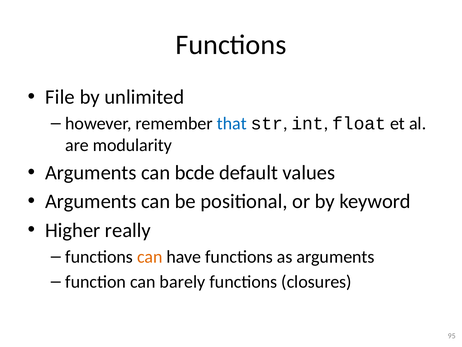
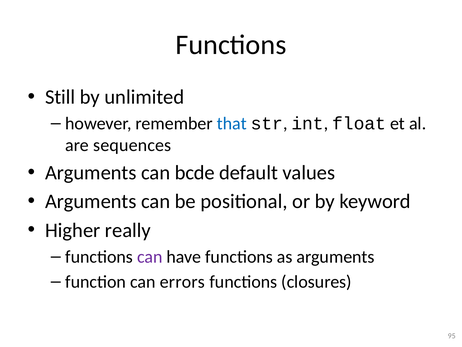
File: File -> Still
modularity: modularity -> sequences
can at (150, 256) colour: orange -> purple
barely: barely -> errors
